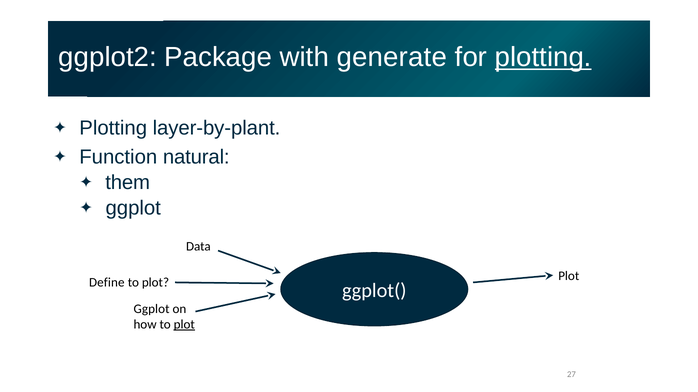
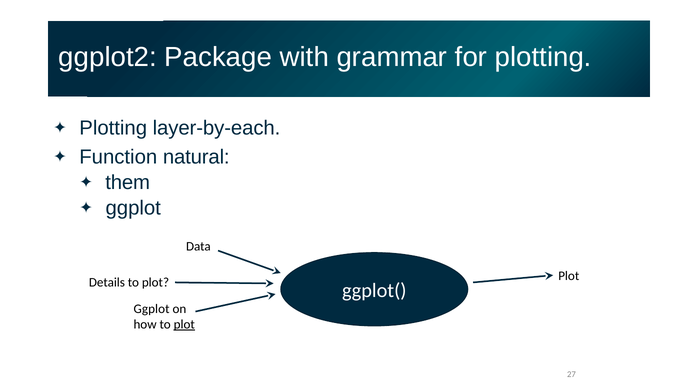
generate: generate -> grammar
plotting at (543, 57) underline: present -> none
layer-by-plant: layer-by-plant -> layer-by-each
Define: Define -> Details
